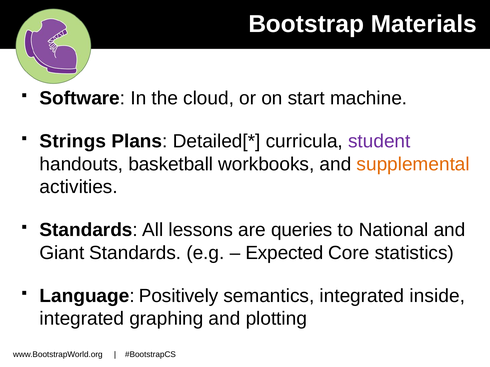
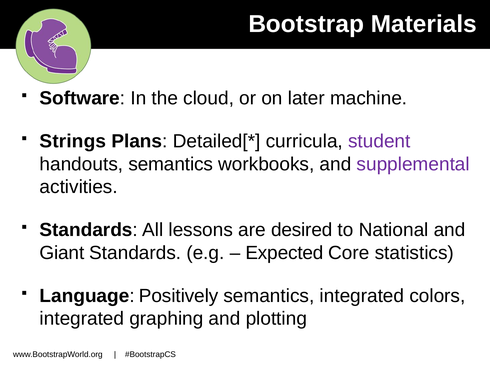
start: start -> later
handouts basketball: basketball -> semantics
supplemental colour: orange -> purple
queries: queries -> desired
inside: inside -> colors
